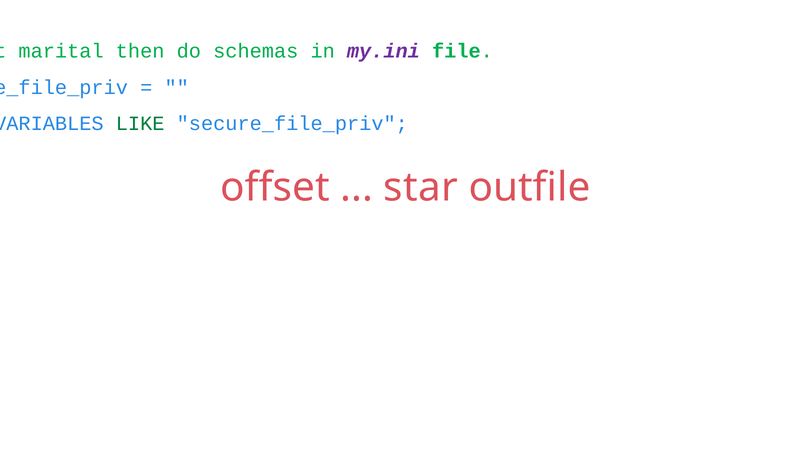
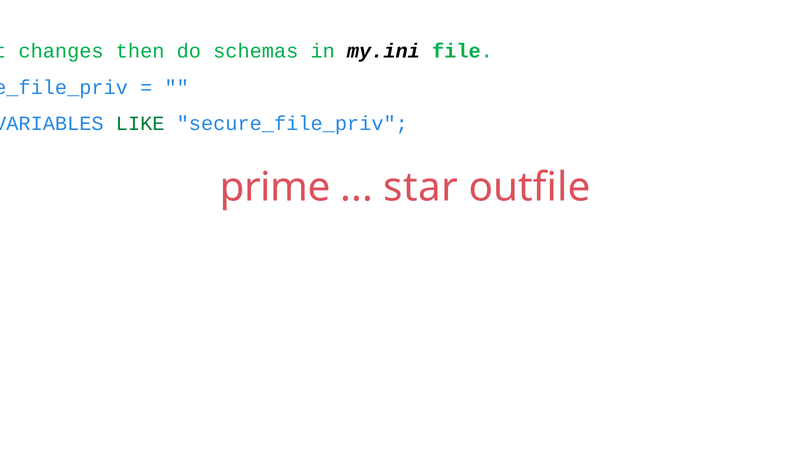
marital: marital -> changes
my.ini colour: purple -> black
offset: offset -> prime
